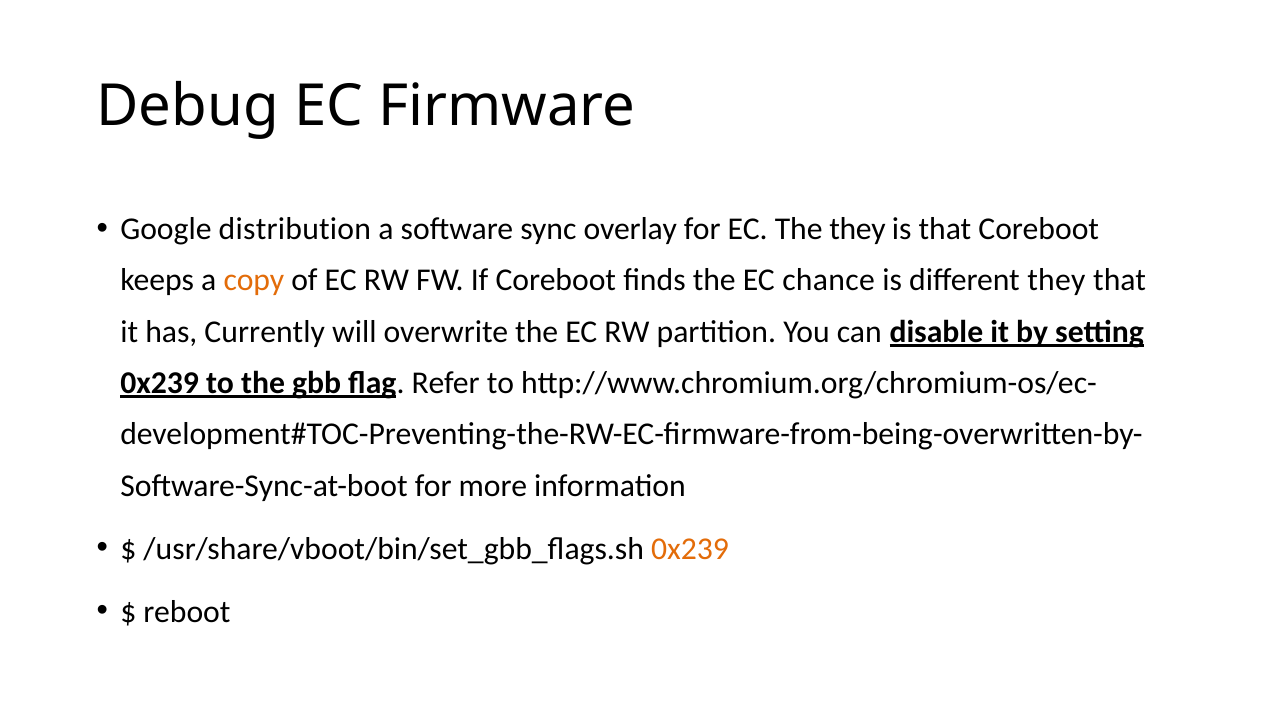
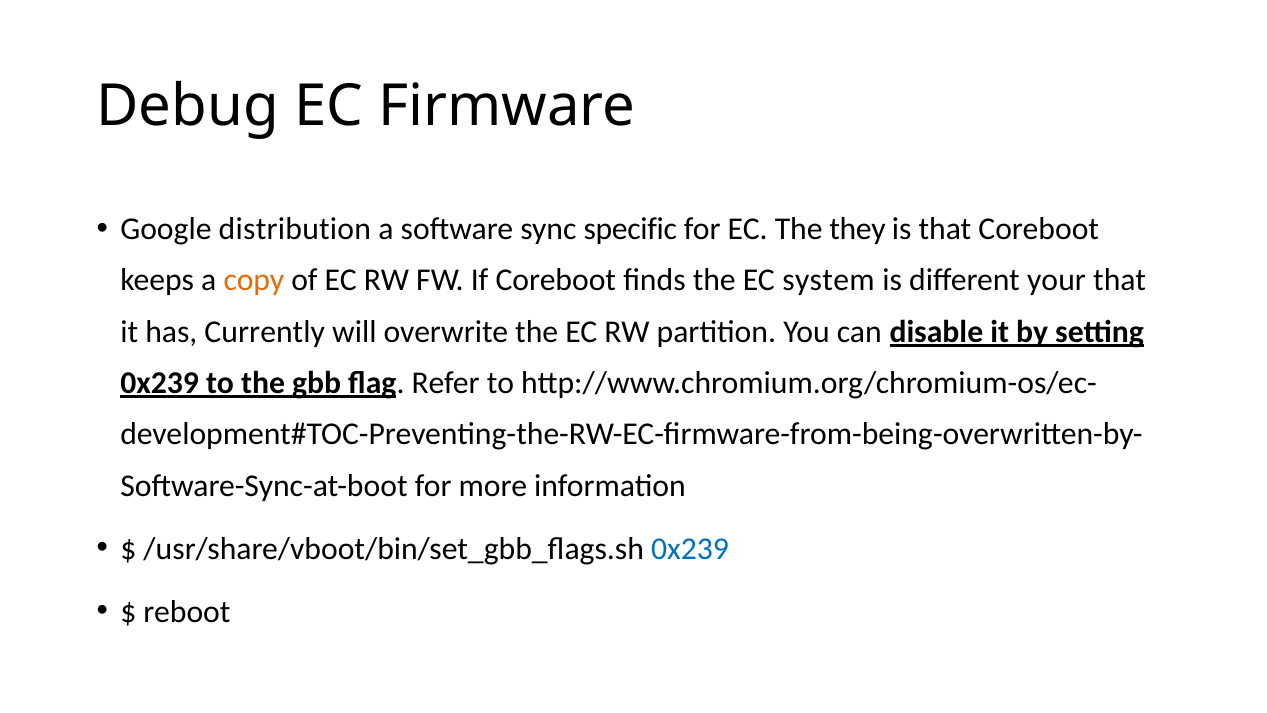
overlay: overlay -> specific
chance: chance -> system
different they: they -> your
0x239 at (690, 549) colour: orange -> blue
